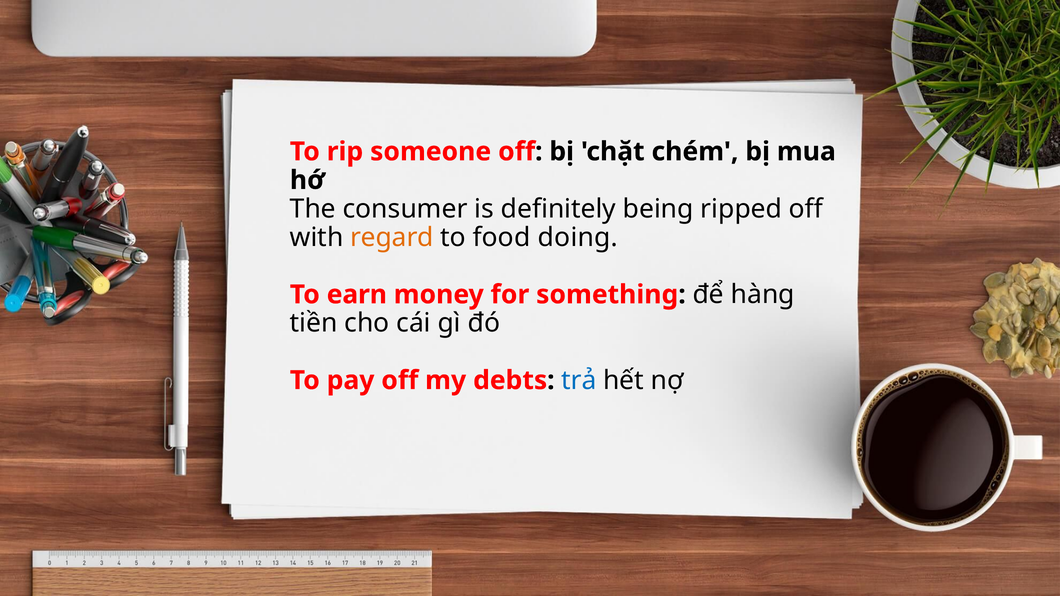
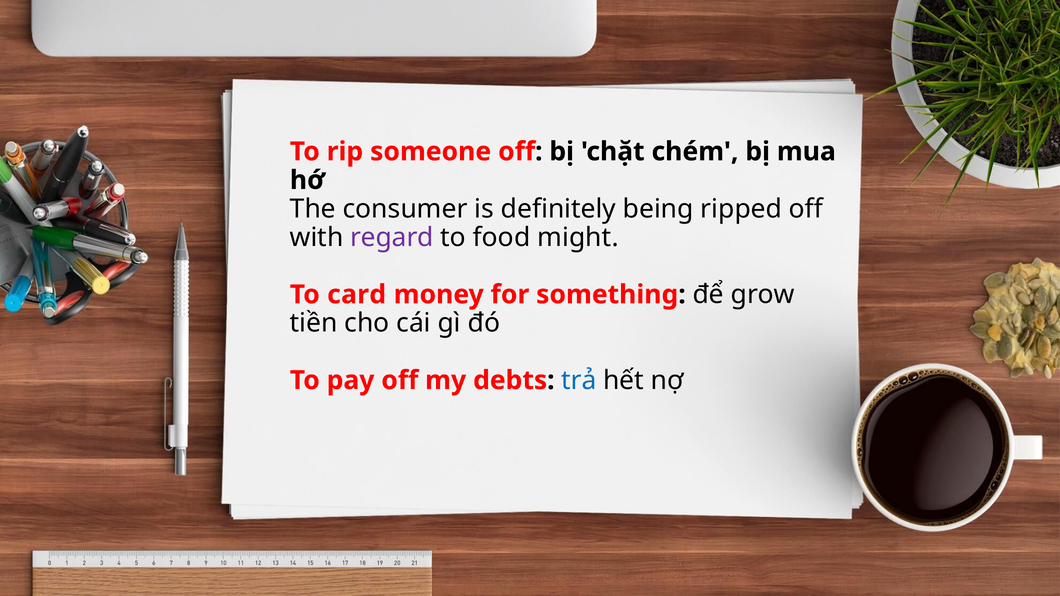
regard colour: orange -> purple
doing: doing -> might
earn: earn -> card
hàng: hàng -> grow
